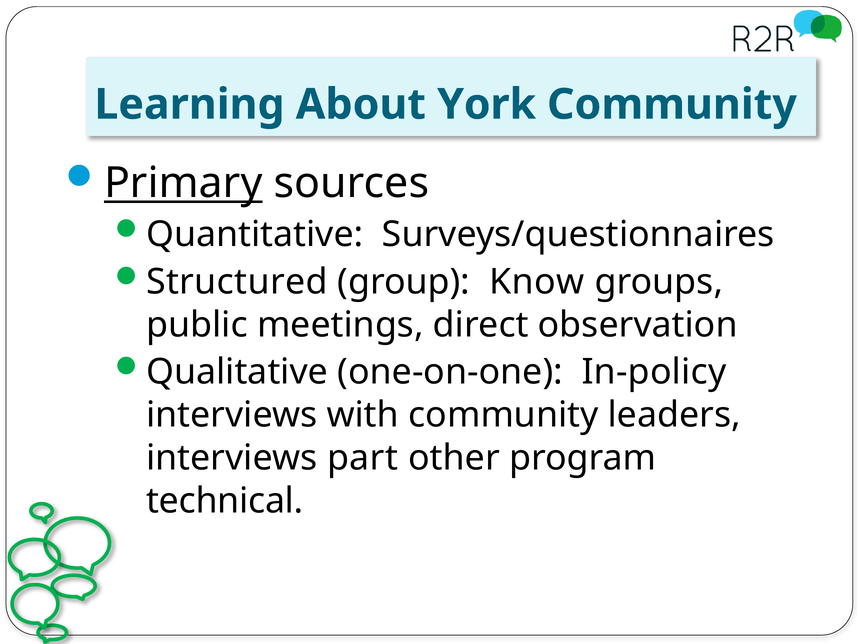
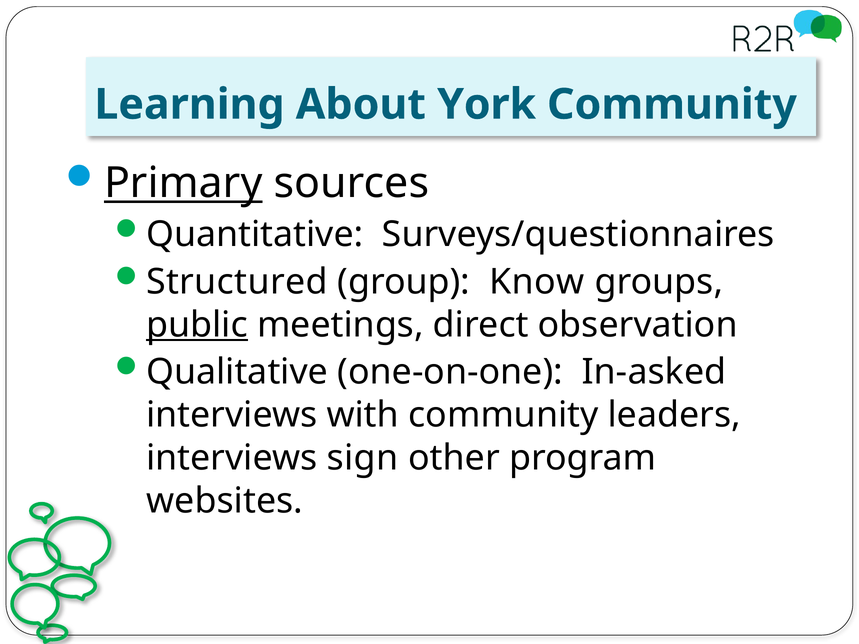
public underline: none -> present
In-policy: In-policy -> In-asked
part: part -> sign
technical: technical -> websites
